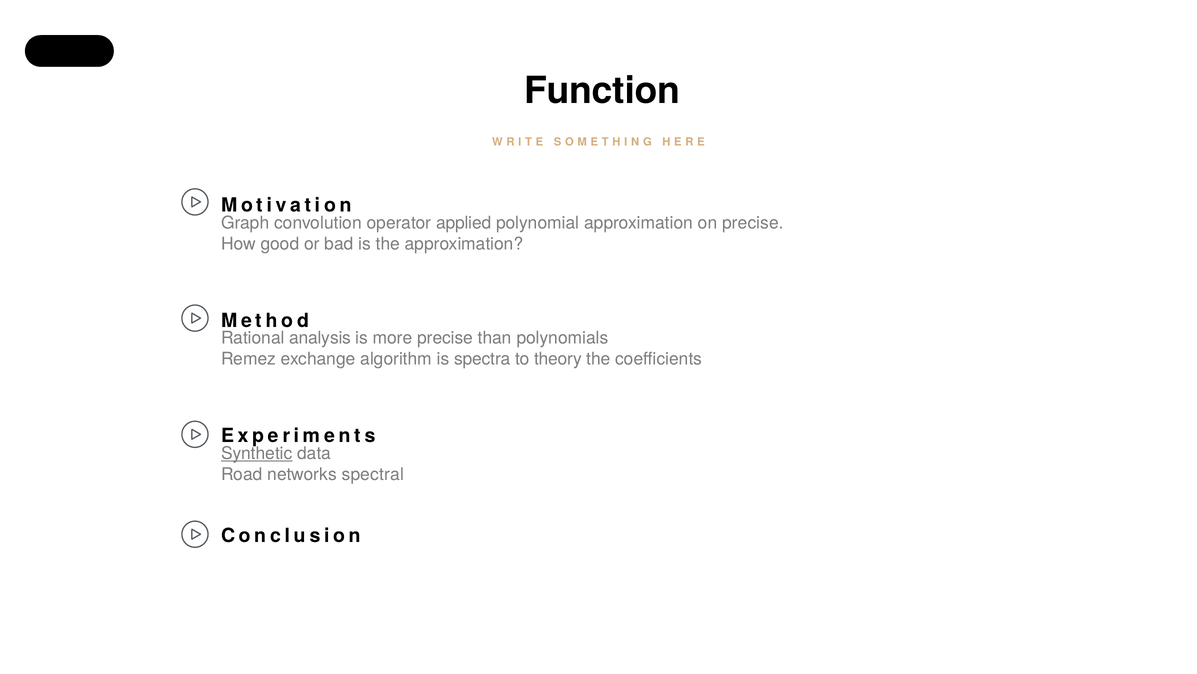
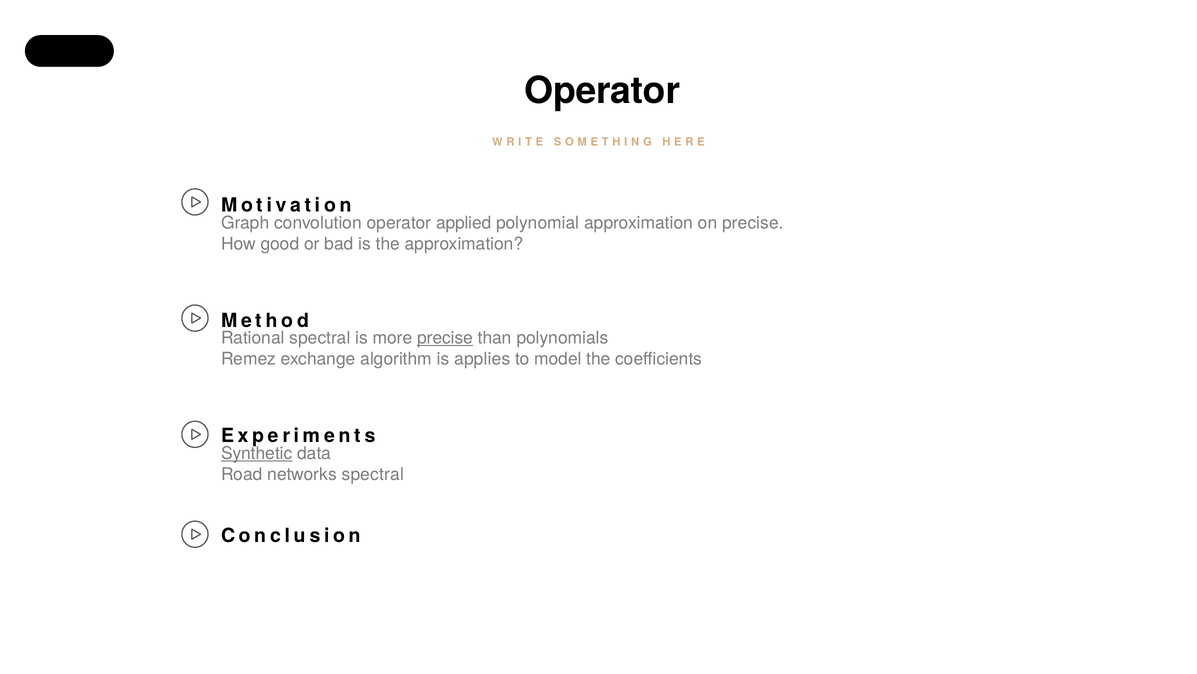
Function at (602, 91): Function -> Operator
Rational analysis: analysis -> spectral
precise at (445, 338) underline: none -> present
spectra: spectra -> applies
theory: theory -> model
